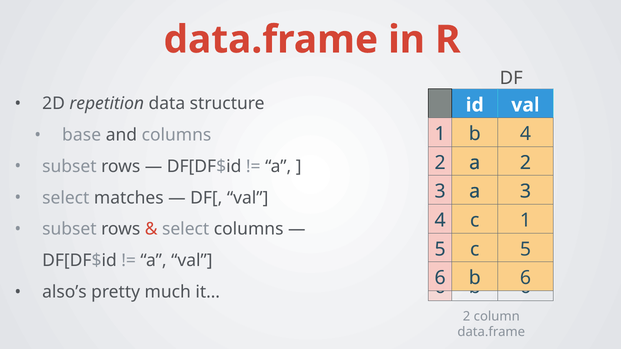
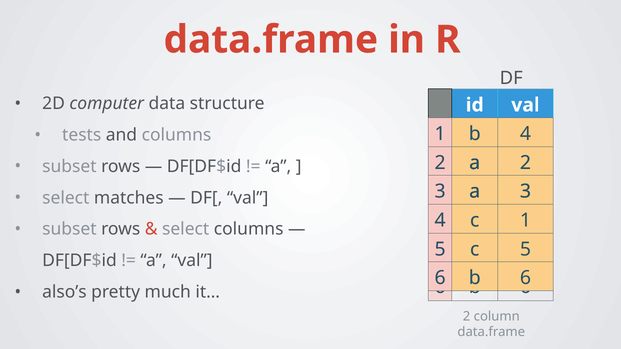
repetition: repetition -> computer
base: base -> tests
